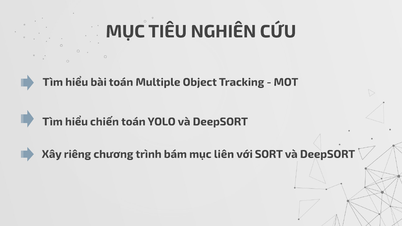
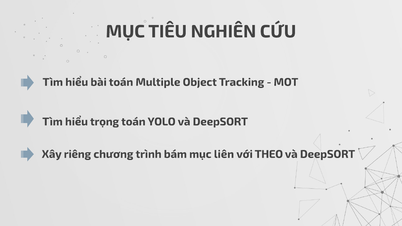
chiến: chiến -> trọng
SORT: SORT -> THEO
